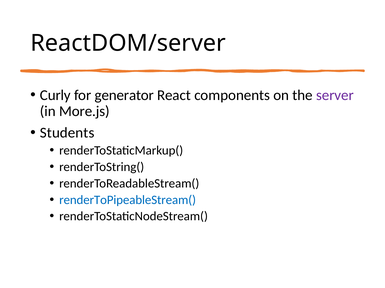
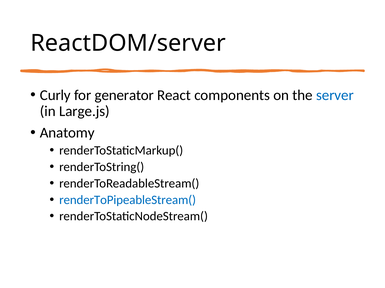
server colour: purple -> blue
More.js: More.js -> Large.js
Students: Students -> Anatomy
